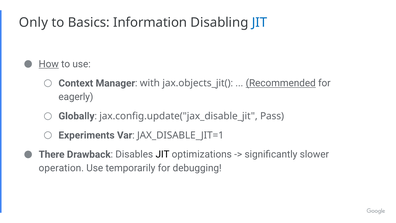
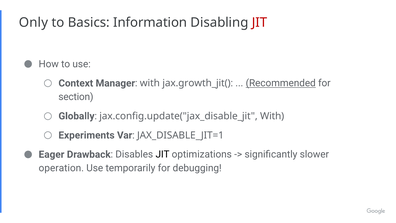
JIT at (260, 22) colour: blue -> red
How underline: present -> none
jax.objects_jit(: jax.objects_jit( -> jax.growth_jit(
eagerly: eagerly -> section
jax.config.update("jax_disable_jit Pass: Pass -> With
There: There -> Eager
